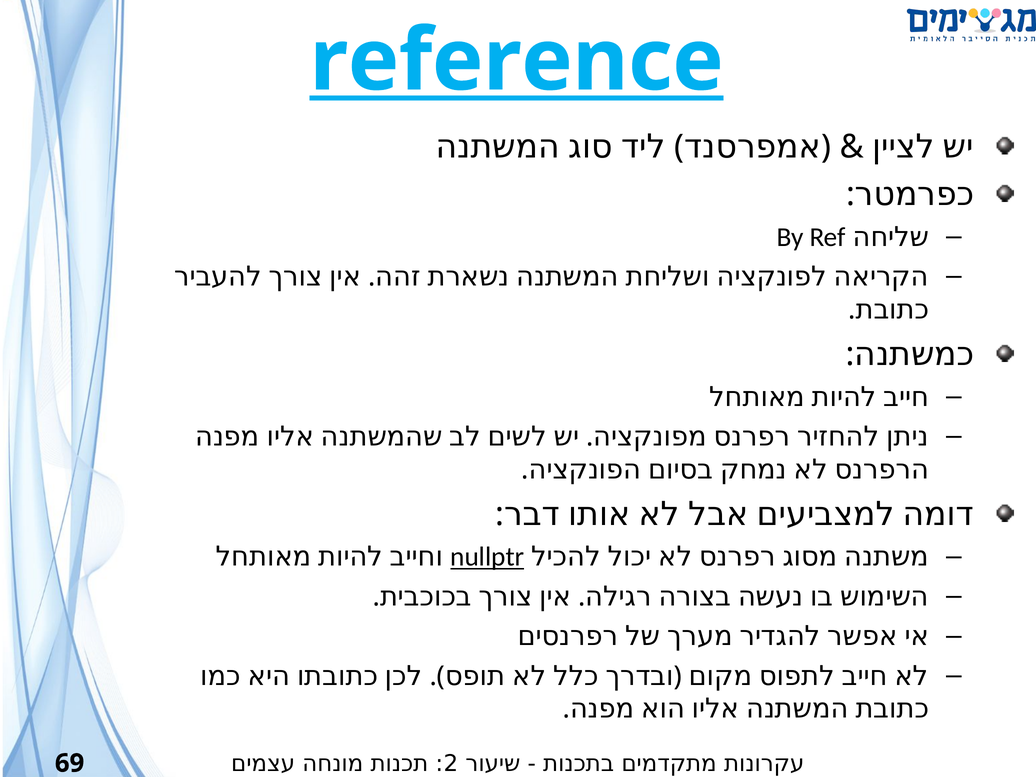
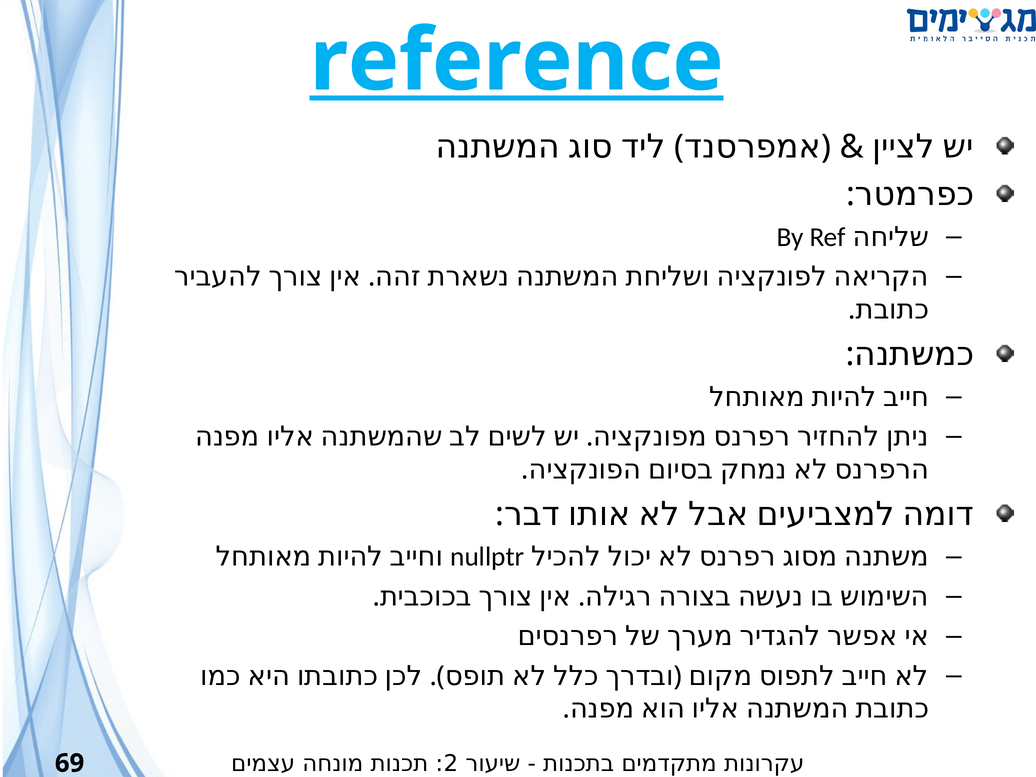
nullptr underline: present -> none
